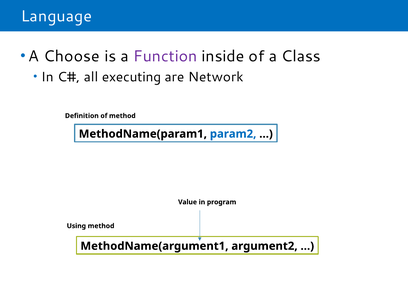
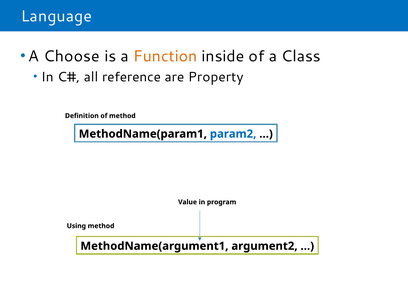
Function colour: purple -> orange
executing: executing -> reference
Network: Network -> Property
